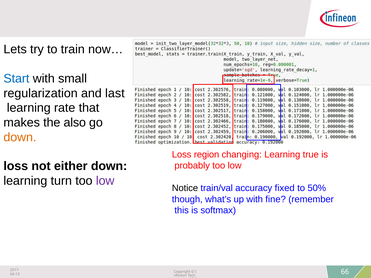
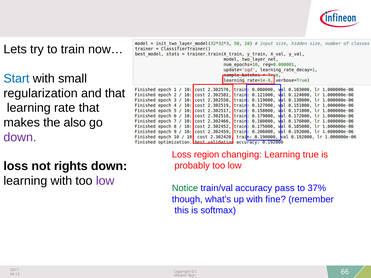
and last: last -> that
down at (20, 137) colour: orange -> purple
not either: either -> rights
learning turn: turn -> with
Notice colour: black -> green
fixed: fixed -> pass
50%: 50% -> 37%
